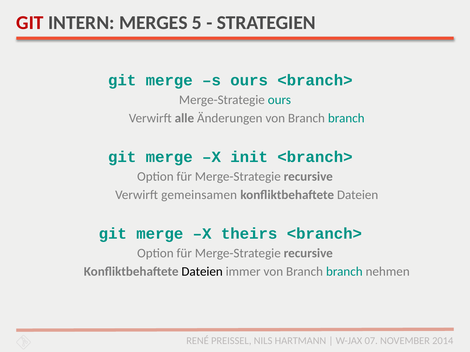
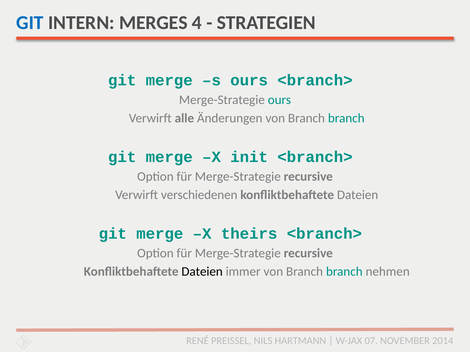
GIT at (30, 23) colour: red -> blue
5: 5 -> 4
gemeinsamen: gemeinsamen -> verschiedenen
